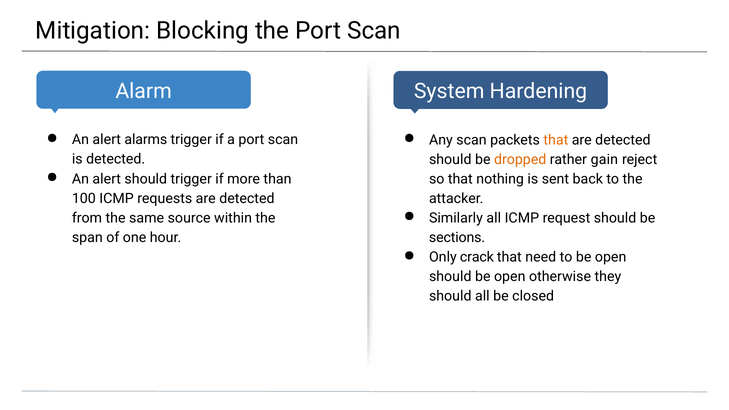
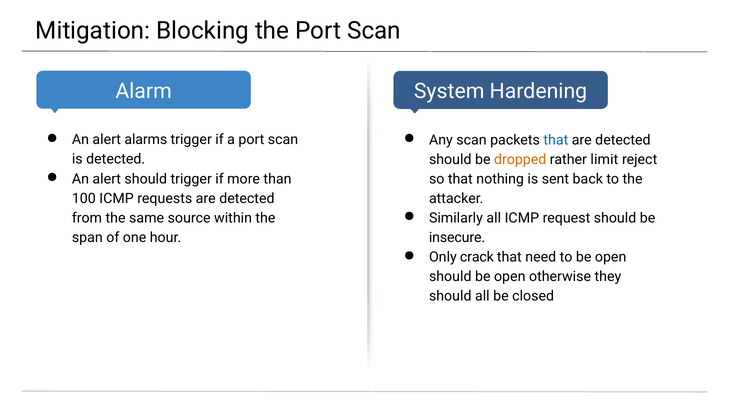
that at (556, 140) colour: orange -> blue
gain: gain -> limit
sections: sections -> insecure
